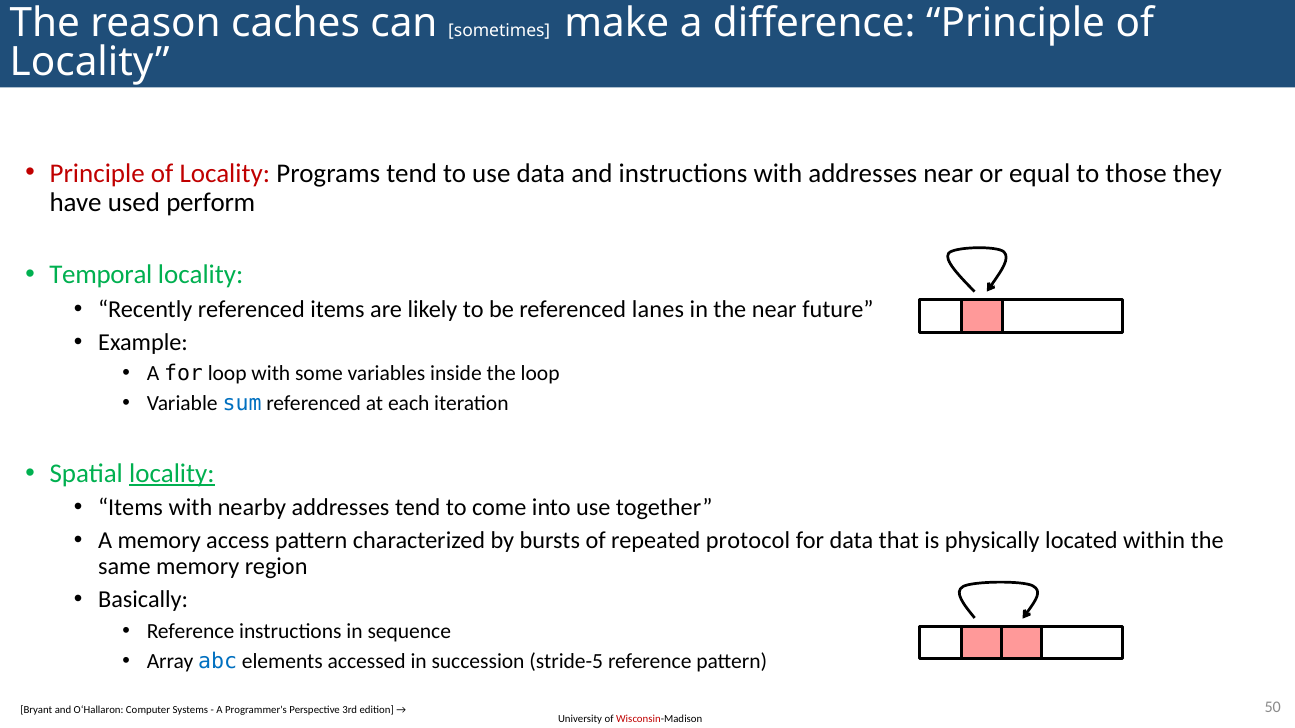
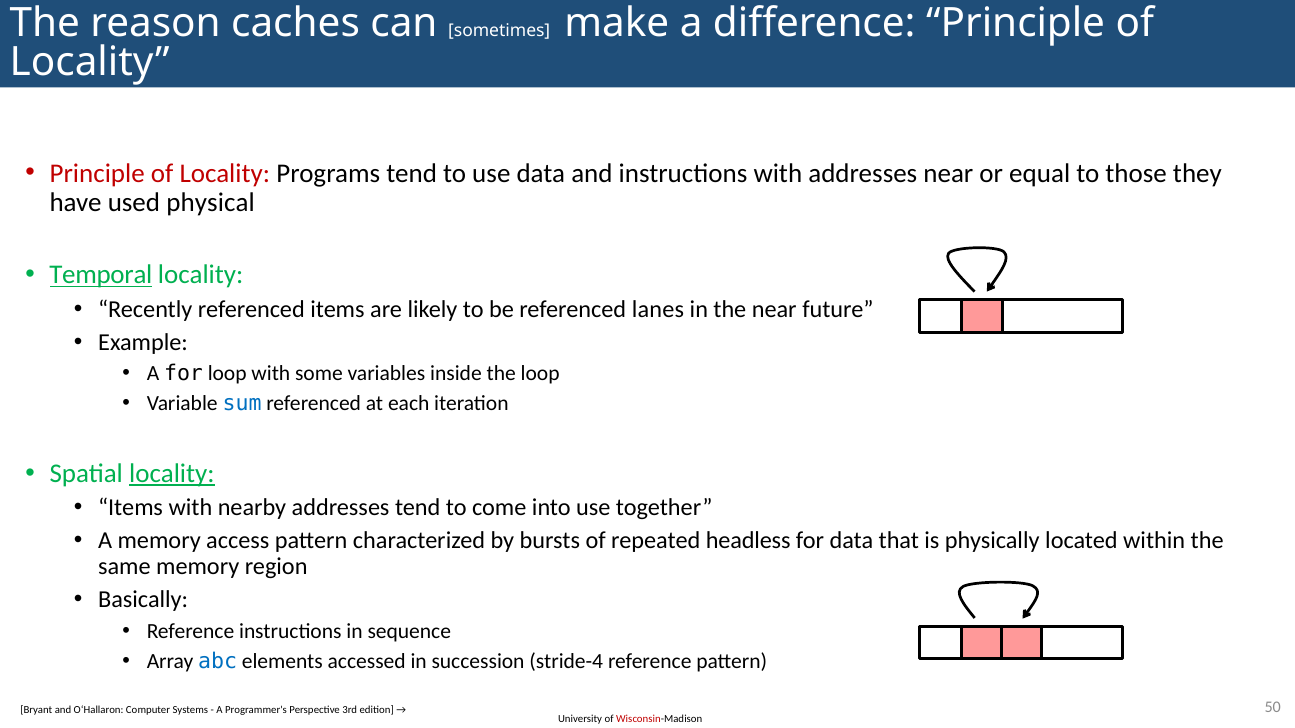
perform: perform -> physical
Temporal underline: none -> present
protocol: protocol -> headless
stride-5: stride-5 -> stride-4
